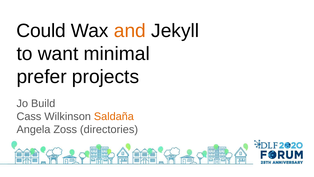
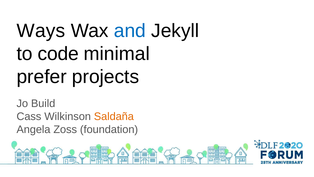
Could: Could -> Ways
and colour: orange -> blue
want: want -> code
directories: directories -> foundation
